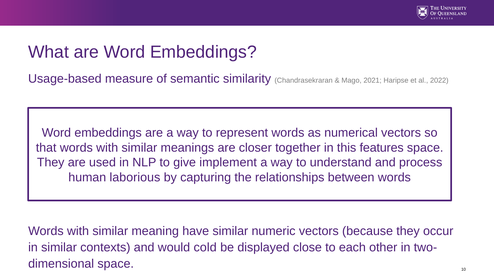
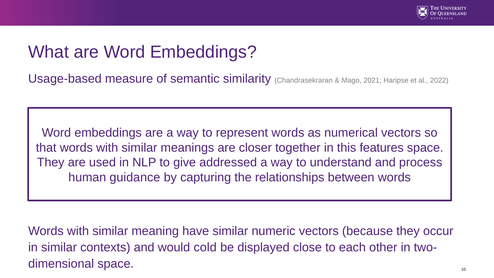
implement: implement -> addressed
laborious: laborious -> guidance
